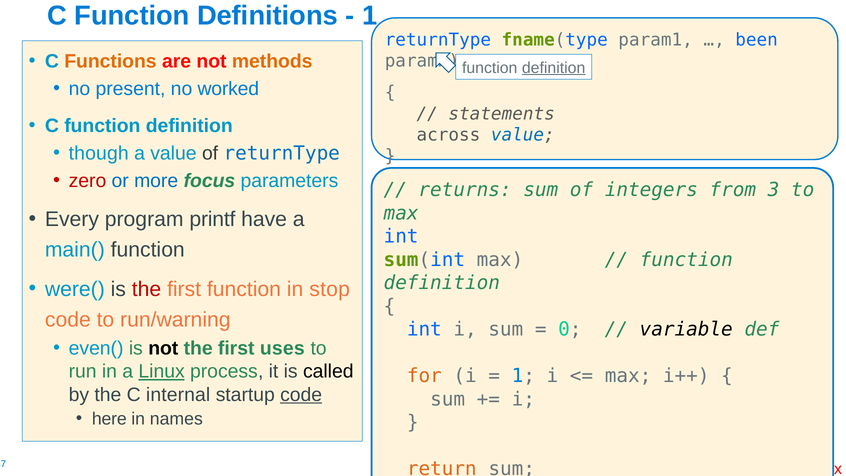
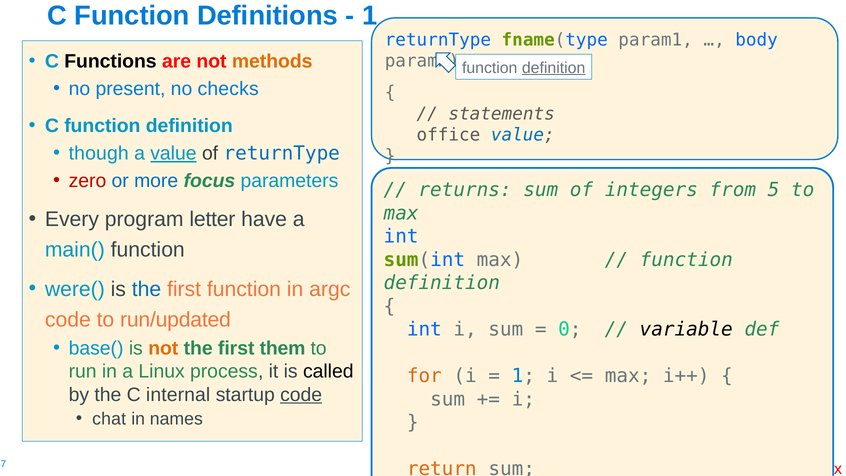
been: been -> body
Functions colour: orange -> black
worked: worked -> checks
across: across -> office
value at (173, 153) underline: none -> present
3: 3 -> 5
printf: printf -> letter
the at (147, 289) colour: red -> blue
stop: stop -> argc
run/warning: run/warning -> run/updated
even(: even( -> base(
not at (163, 348) colour: black -> orange
uses: uses -> them
Linux underline: present -> none
here: here -> chat
